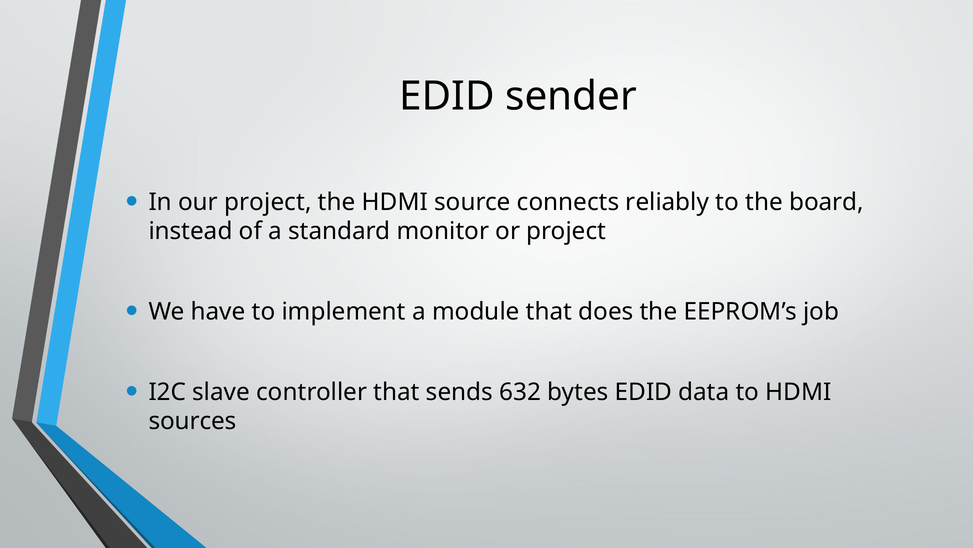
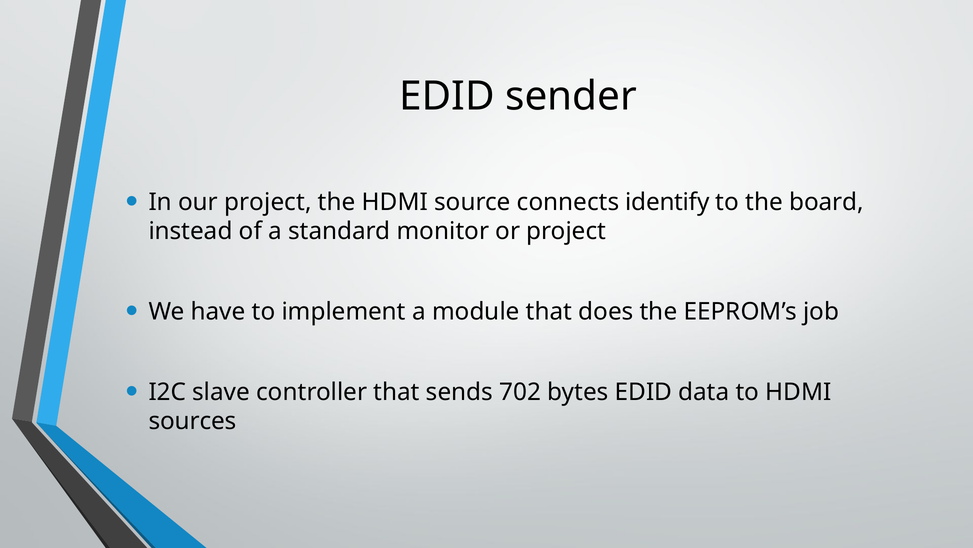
reliably: reliably -> identify
632: 632 -> 702
